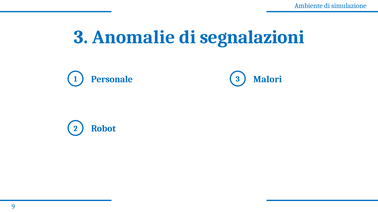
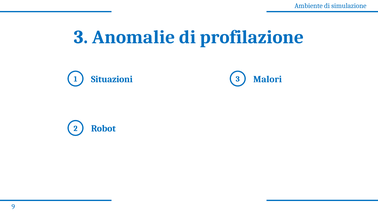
segnalazioni: segnalazioni -> profilazione
Personale: Personale -> Situazioni
